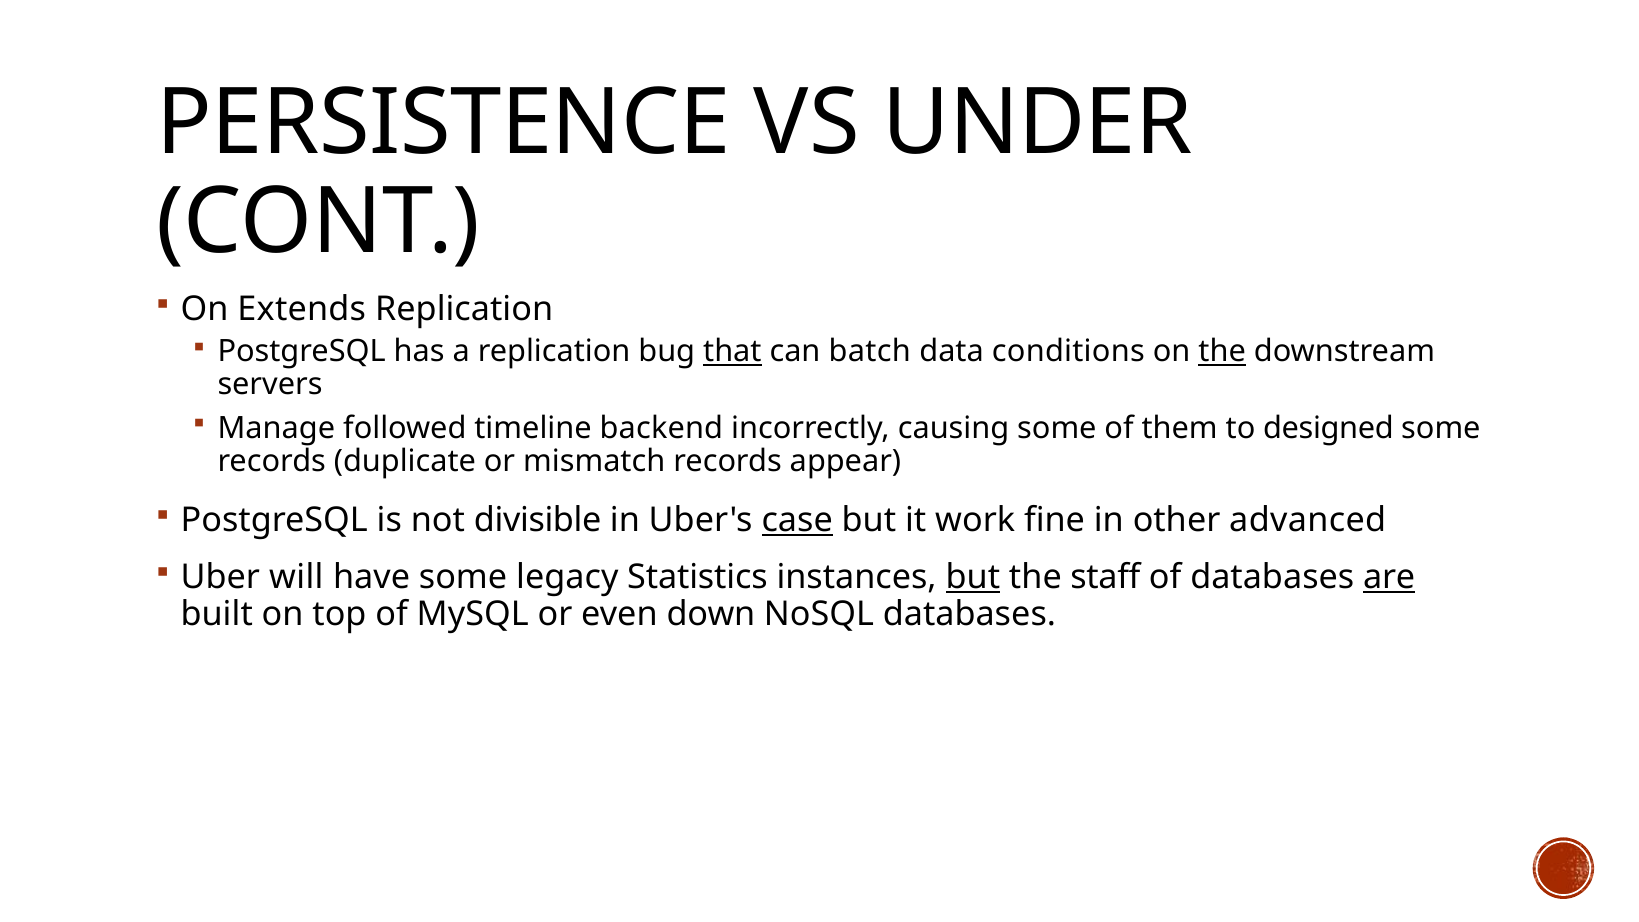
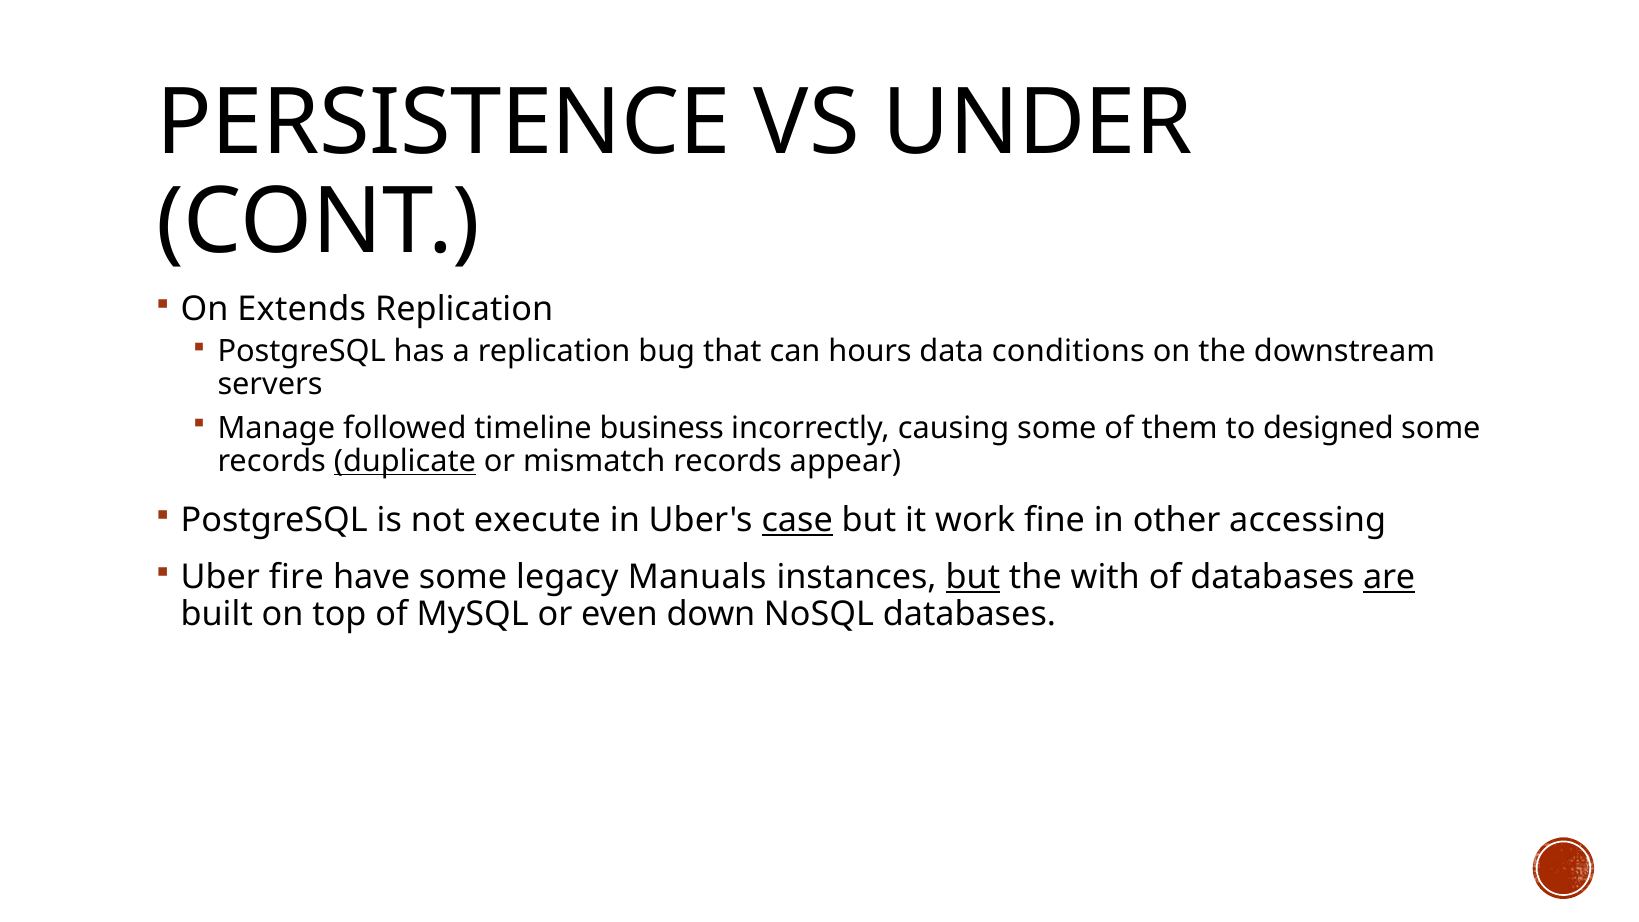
that underline: present -> none
batch: batch -> hours
the at (1222, 351) underline: present -> none
backend: backend -> business
duplicate underline: none -> present
divisible: divisible -> execute
advanced: advanced -> accessing
will: will -> fire
Statistics: Statistics -> Manuals
staff: staff -> with
